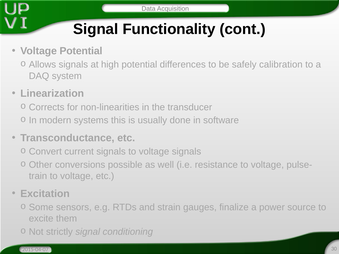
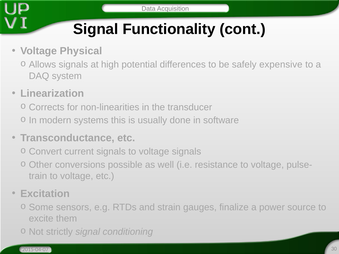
Voltage Potential: Potential -> Physical
calibration: calibration -> expensive
